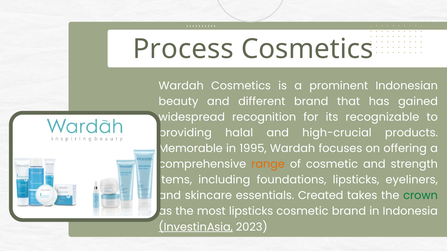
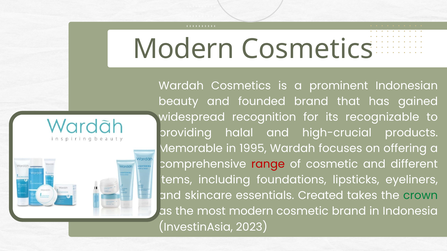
Process at (183, 49): Process -> Modern
different: different -> founded
range colour: orange -> red
strength: strength -> different
most lipsticks: lipsticks -> modern
InvestinAsia underline: present -> none
